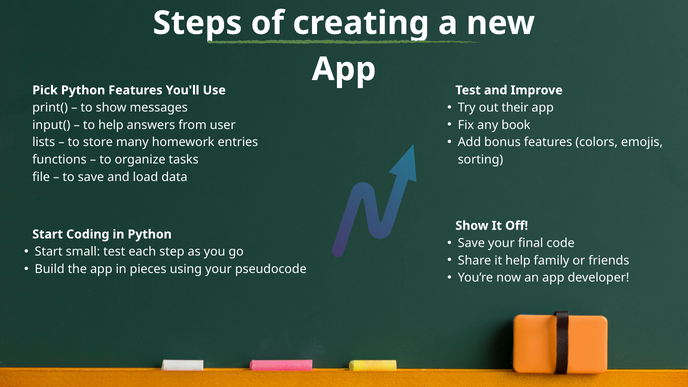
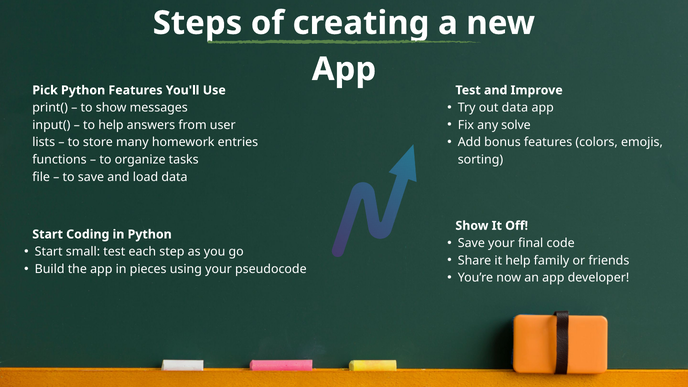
out their: their -> data
book: book -> solve
